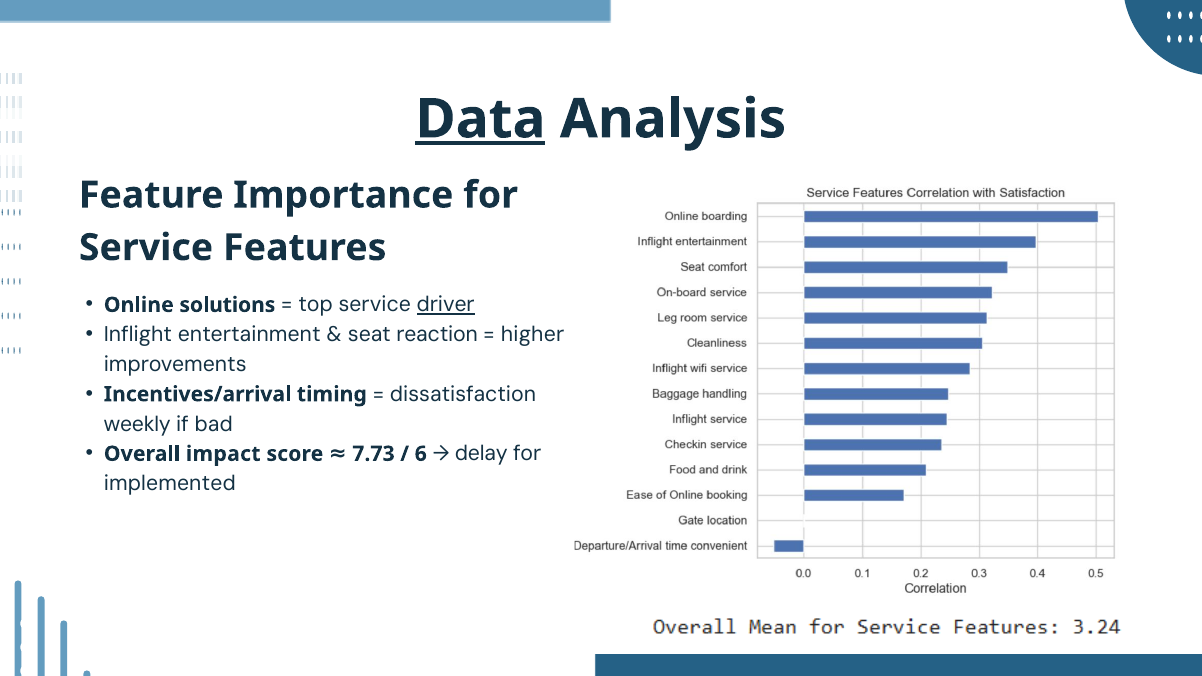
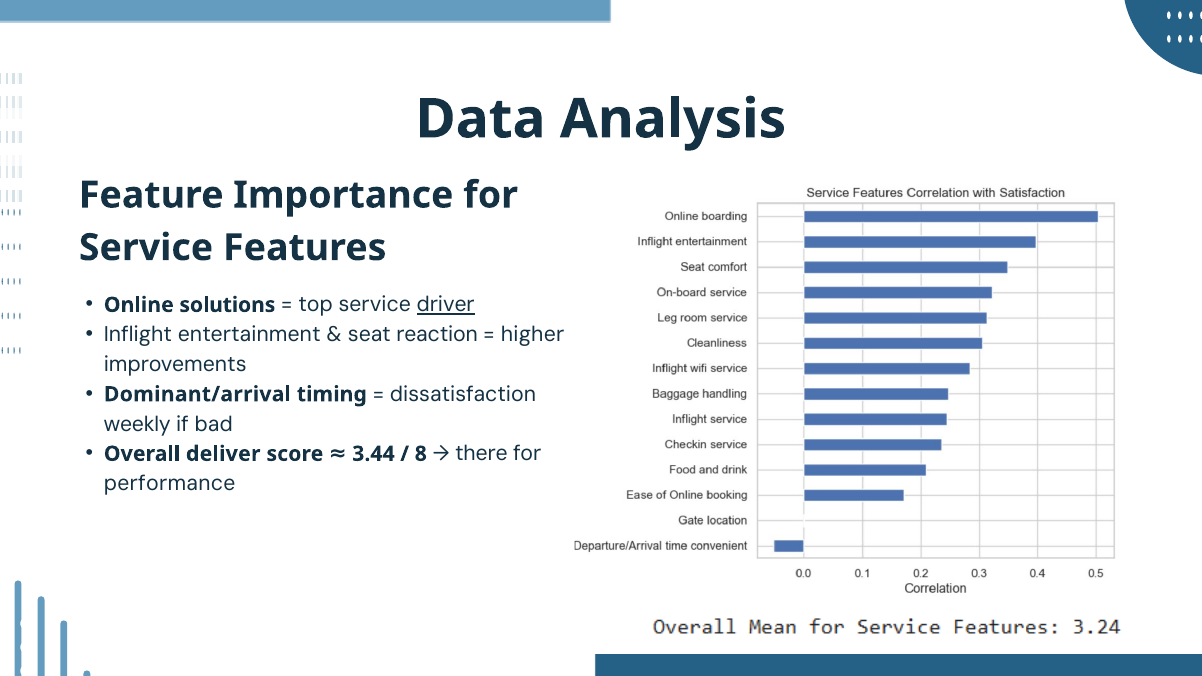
Data underline: present -> none
Incentives/arrival: Incentives/arrival -> Dominant/arrival
impact: impact -> deliver
7.73: 7.73 -> 3.44
6: 6 -> 8
delay: delay -> there
implemented: implemented -> performance
